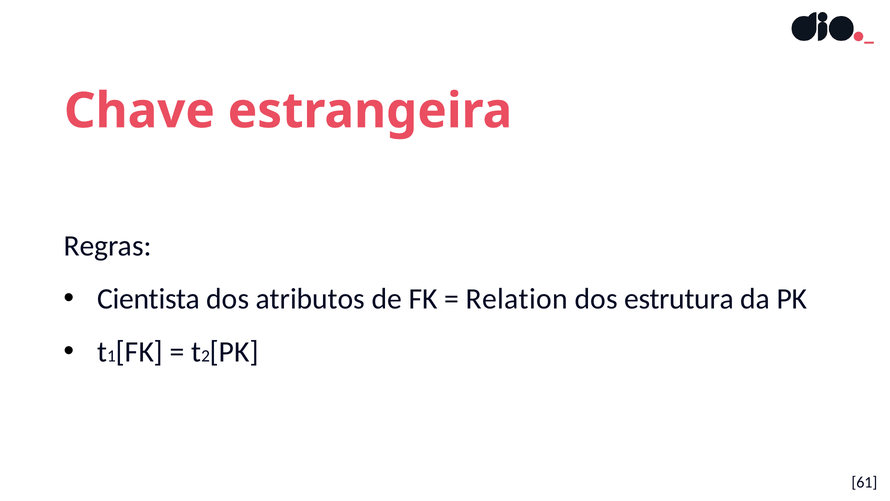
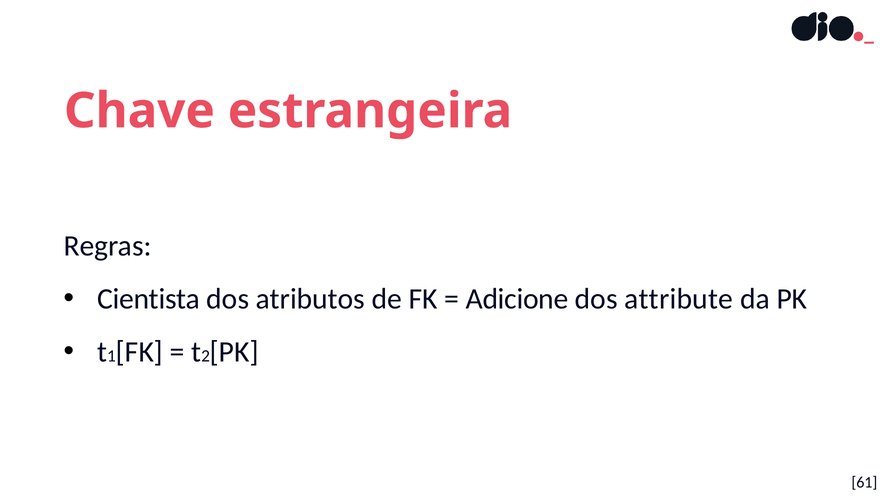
Relation: Relation -> Adicione
estrutura: estrutura -> attribute
